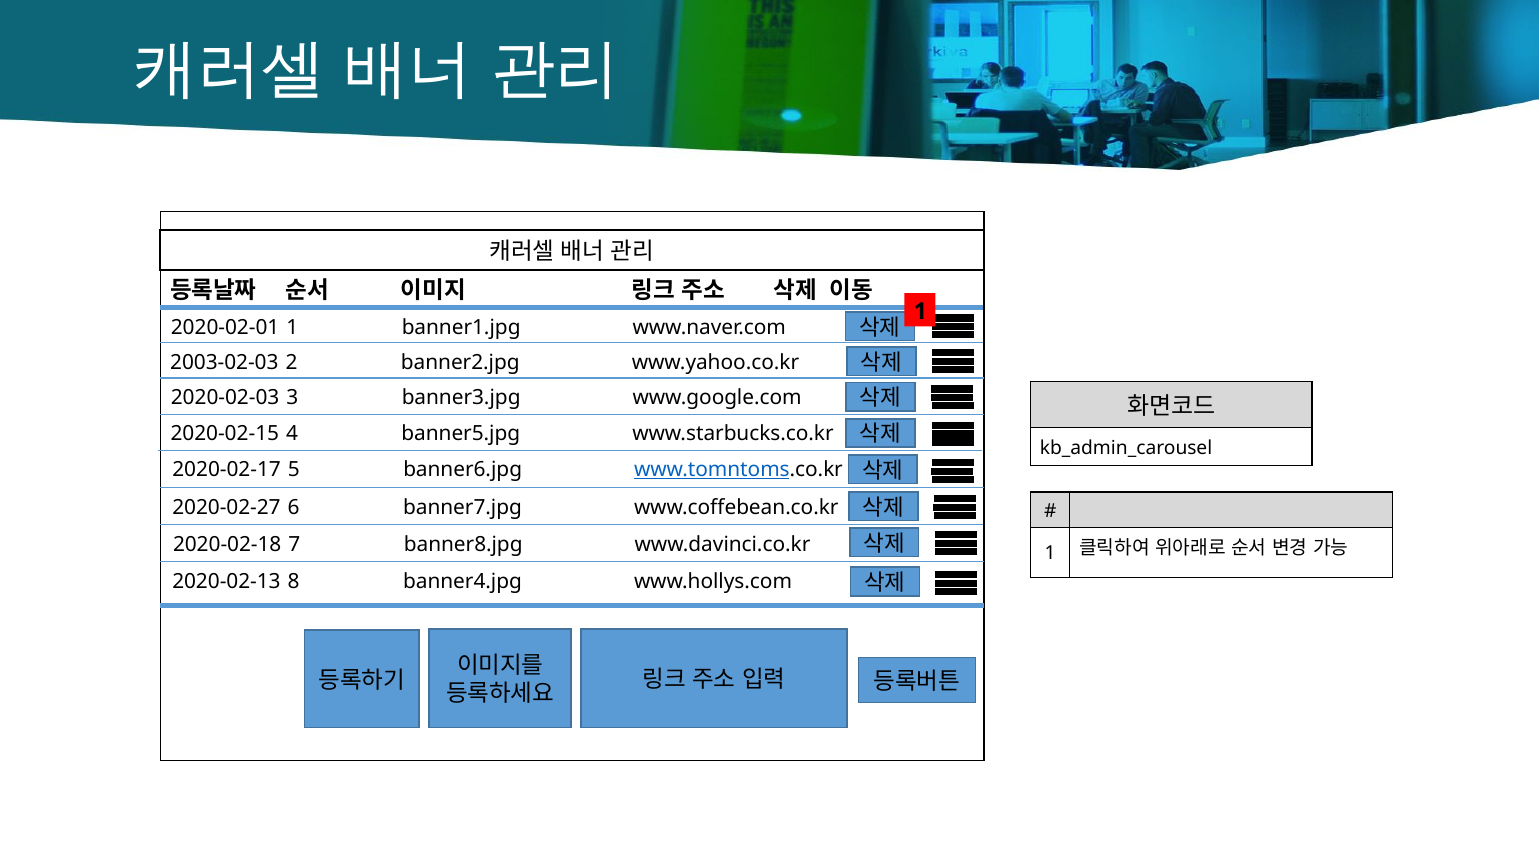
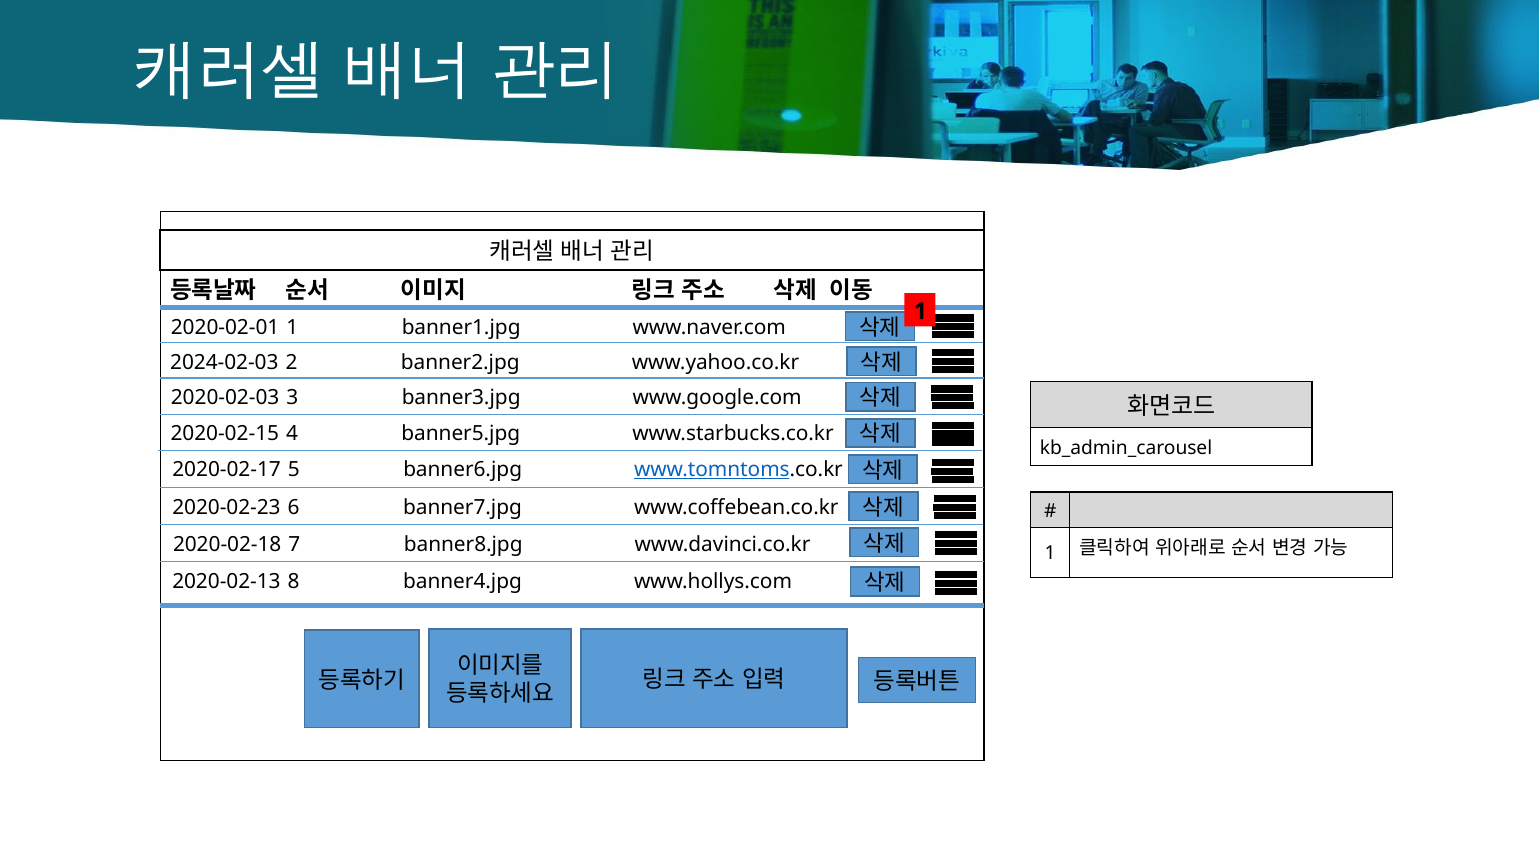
2003-02-03: 2003-02-03 -> 2024-02-03
2020-02-27: 2020-02-27 -> 2020-02-23
